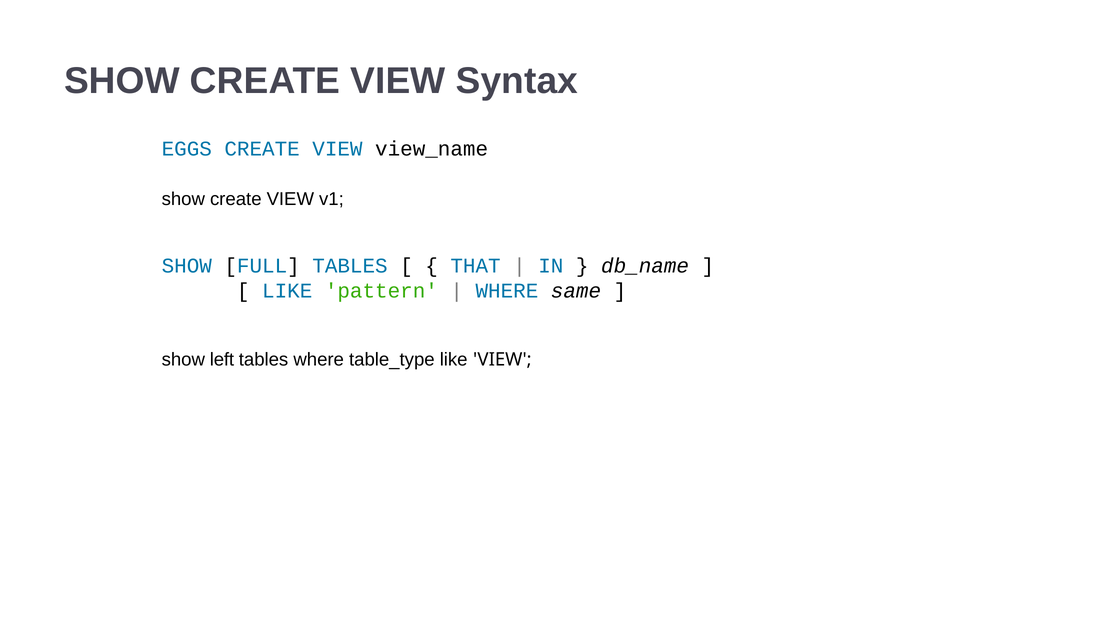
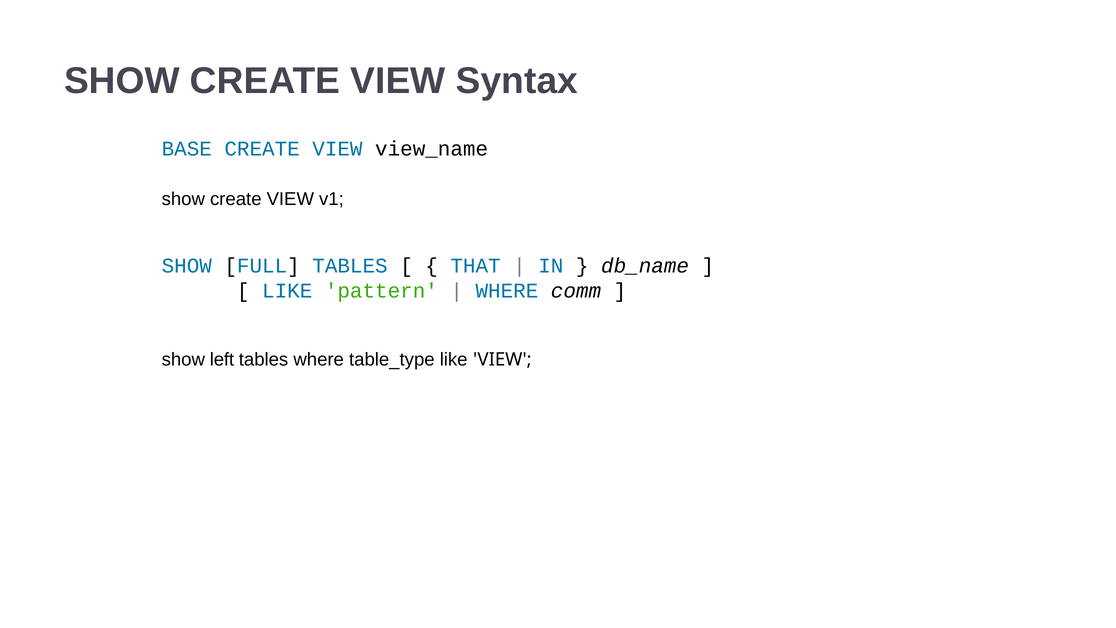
EGGS: EGGS -> BASE
same: same -> comm
